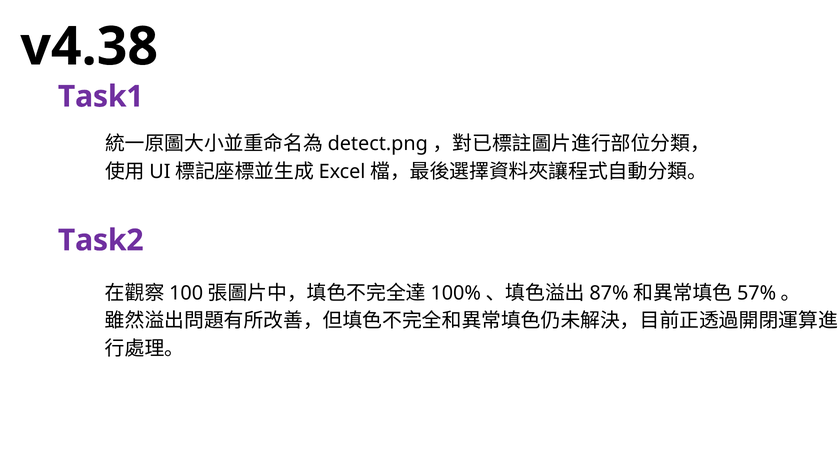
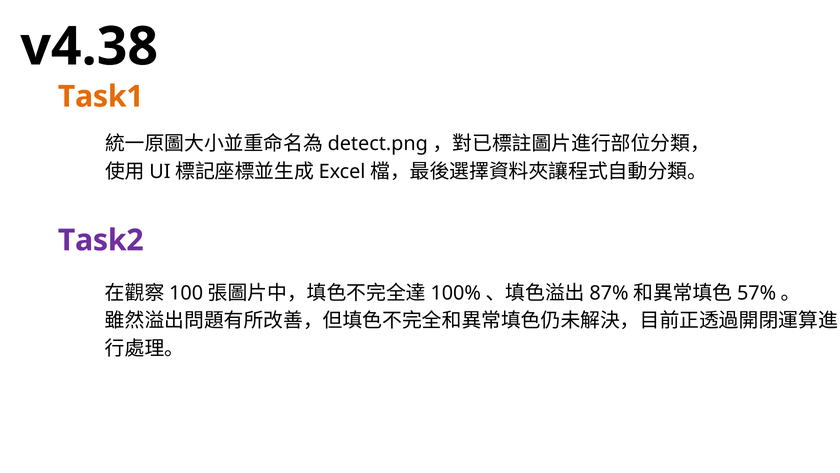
Task1 colour: purple -> orange
